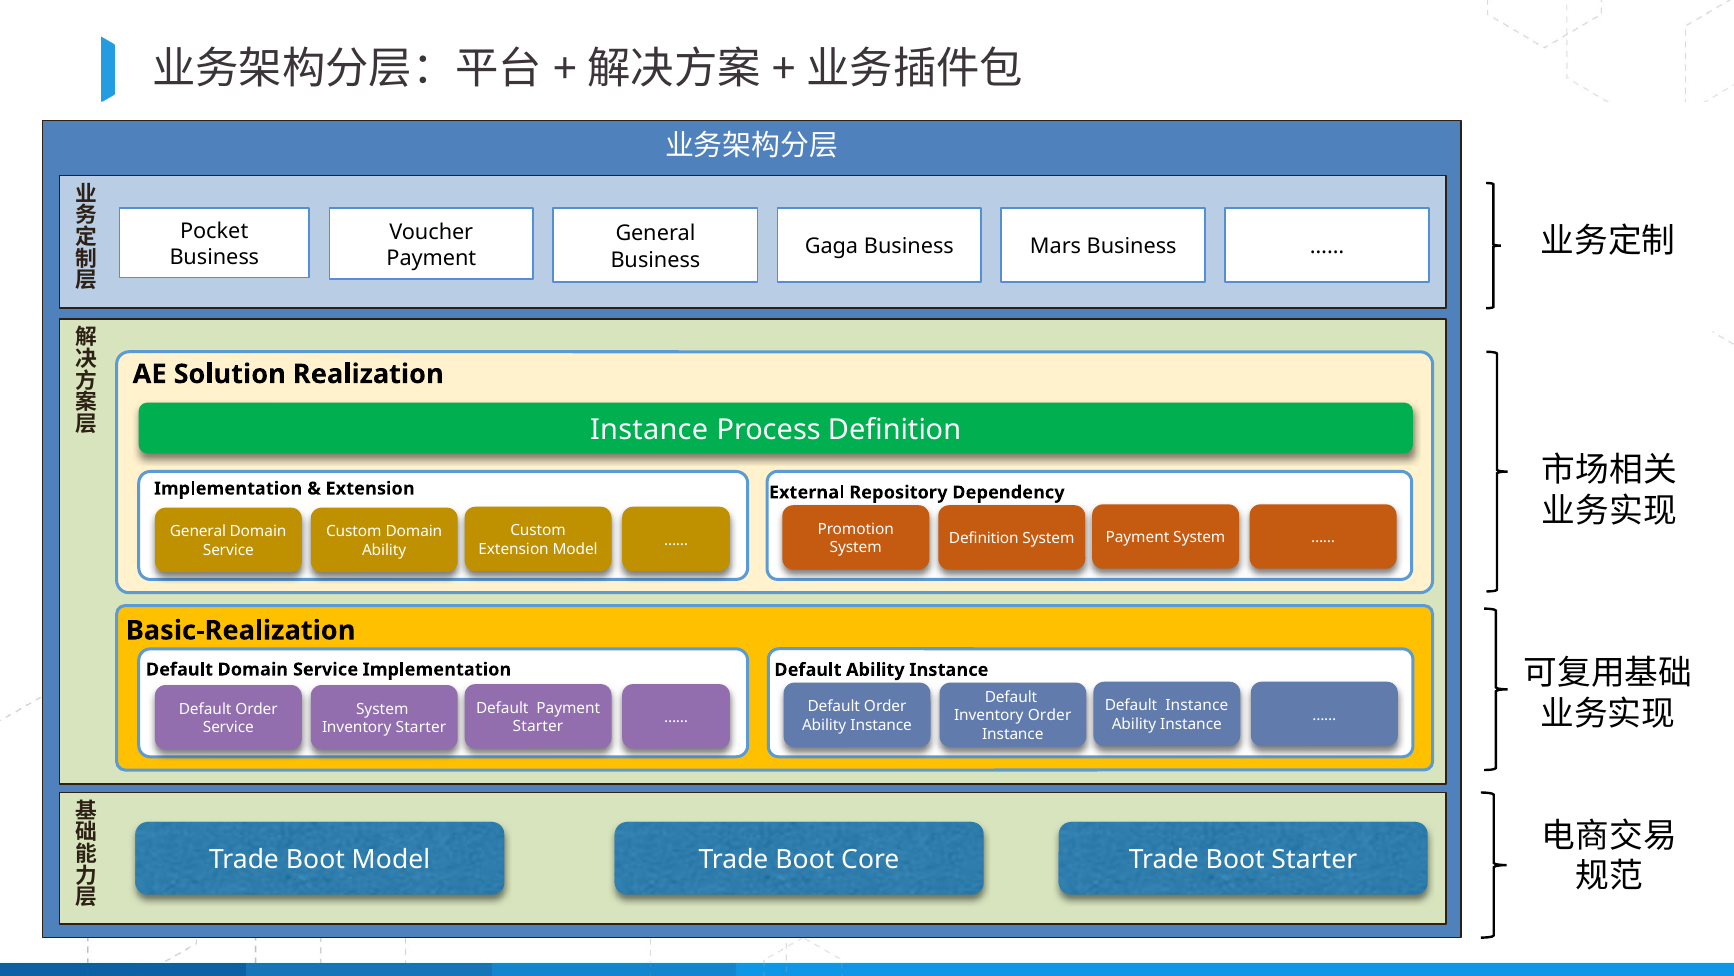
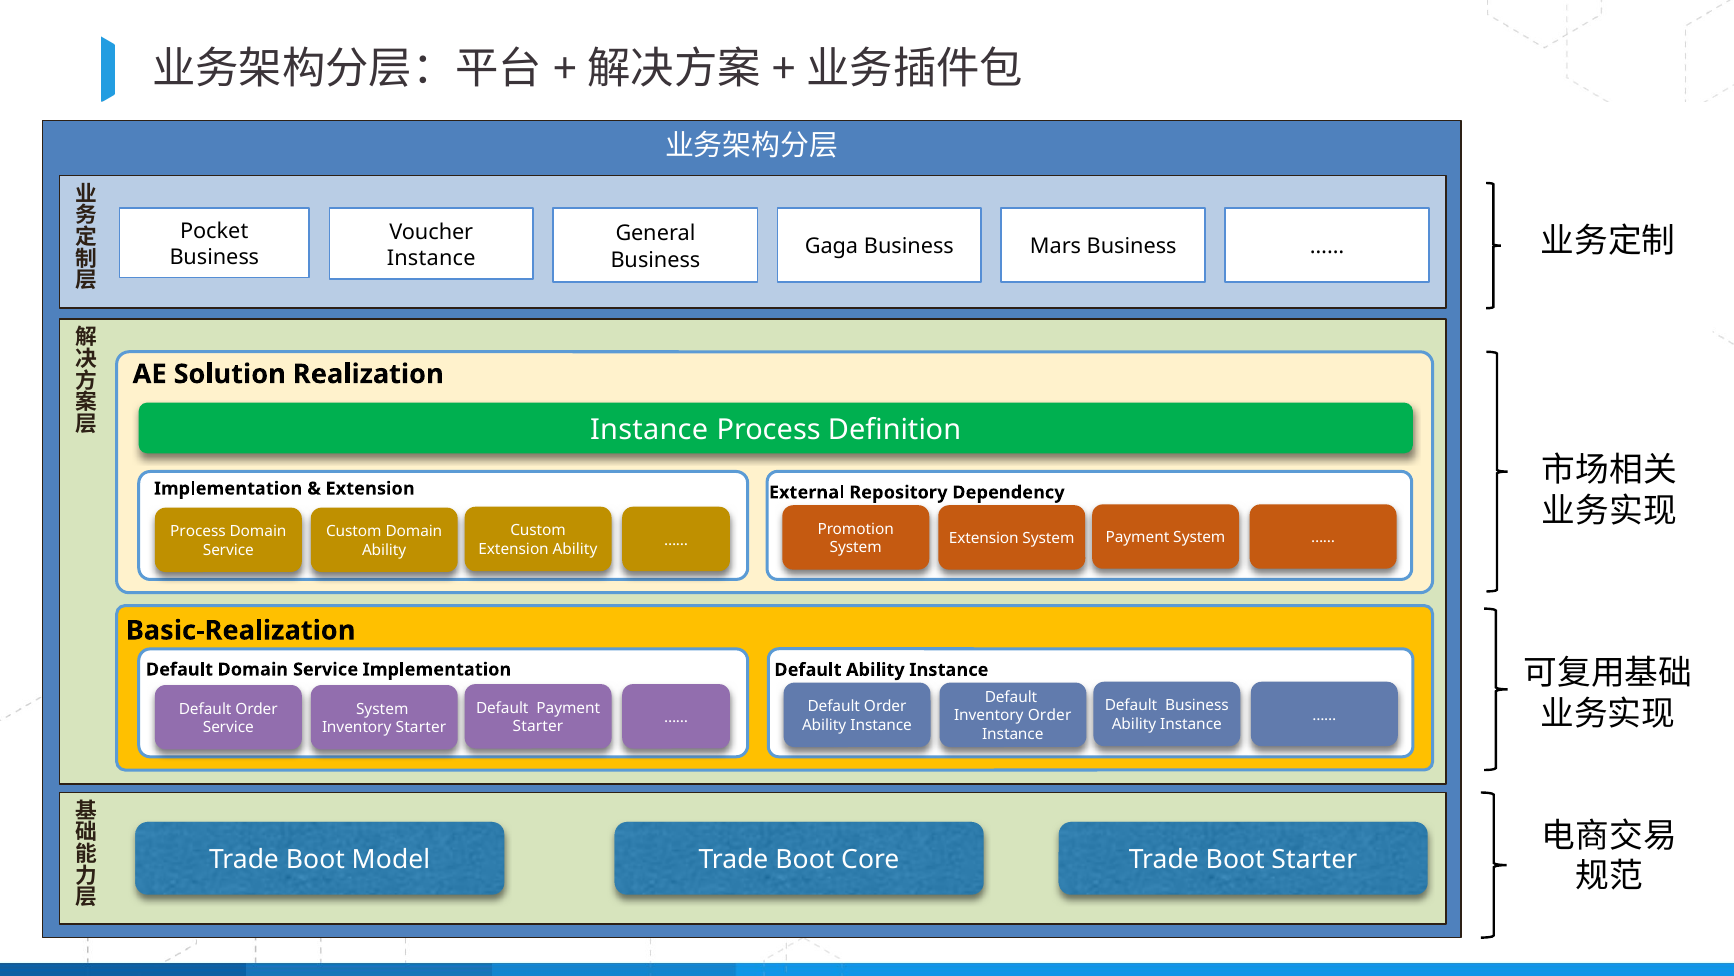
Payment at (431, 258): Payment -> Instance
General at (198, 531): General -> Process
Definition at (984, 538): Definition -> Extension
Extension Model: Model -> Ability
Default Instance: Instance -> Business
